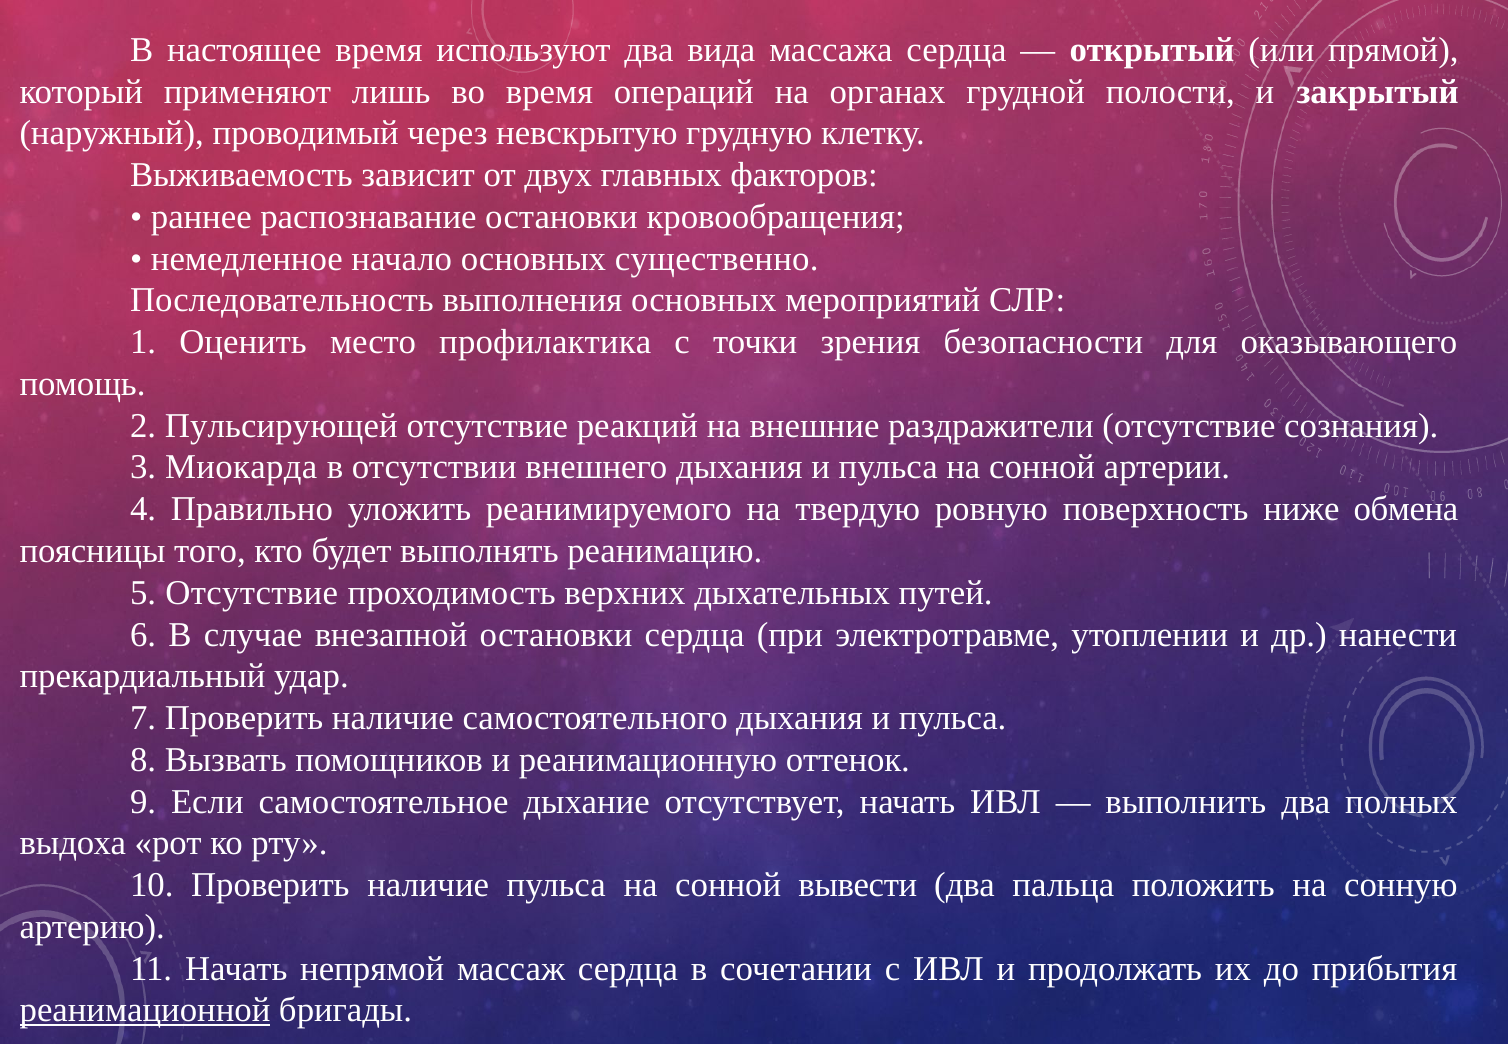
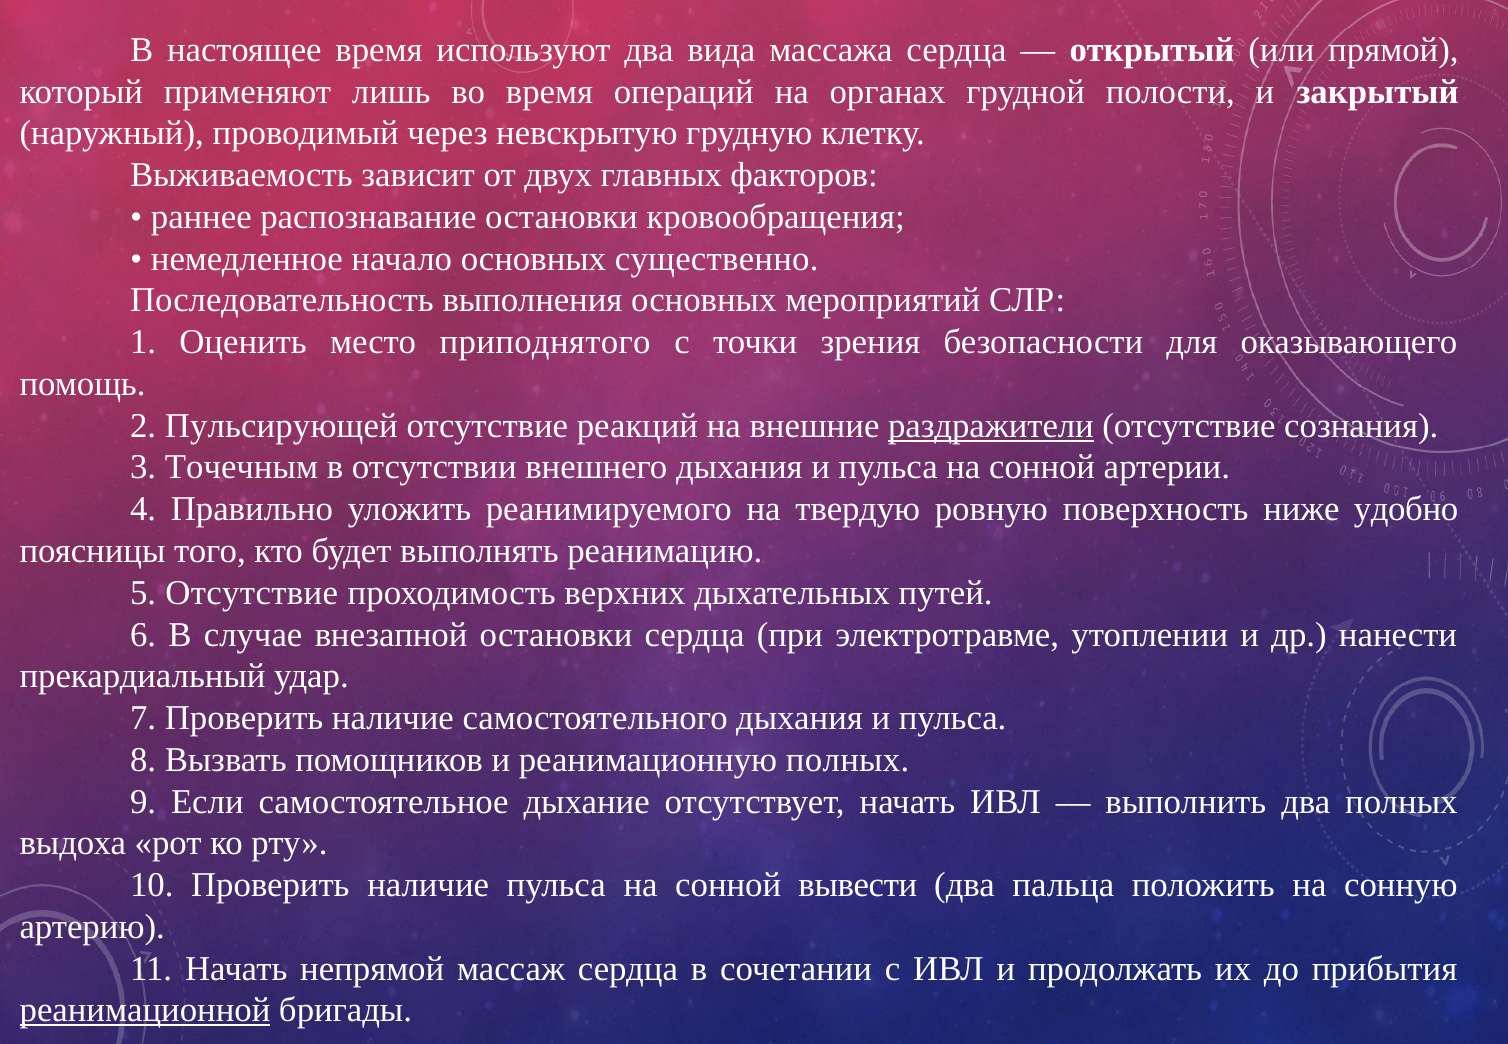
профилактика: профилактика -> приподнятого
раздражители underline: none -> present
Миокарда: Миокарда -> Точечным
обмена: обмена -> удобно
реанимационную оттенок: оттенок -> полных
